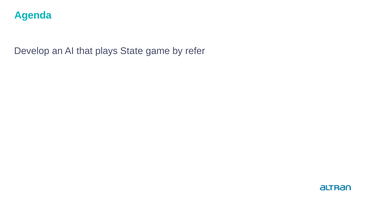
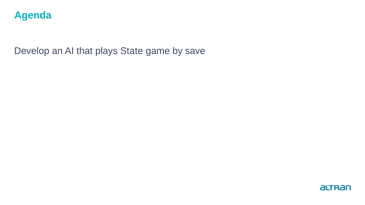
refer: refer -> save
